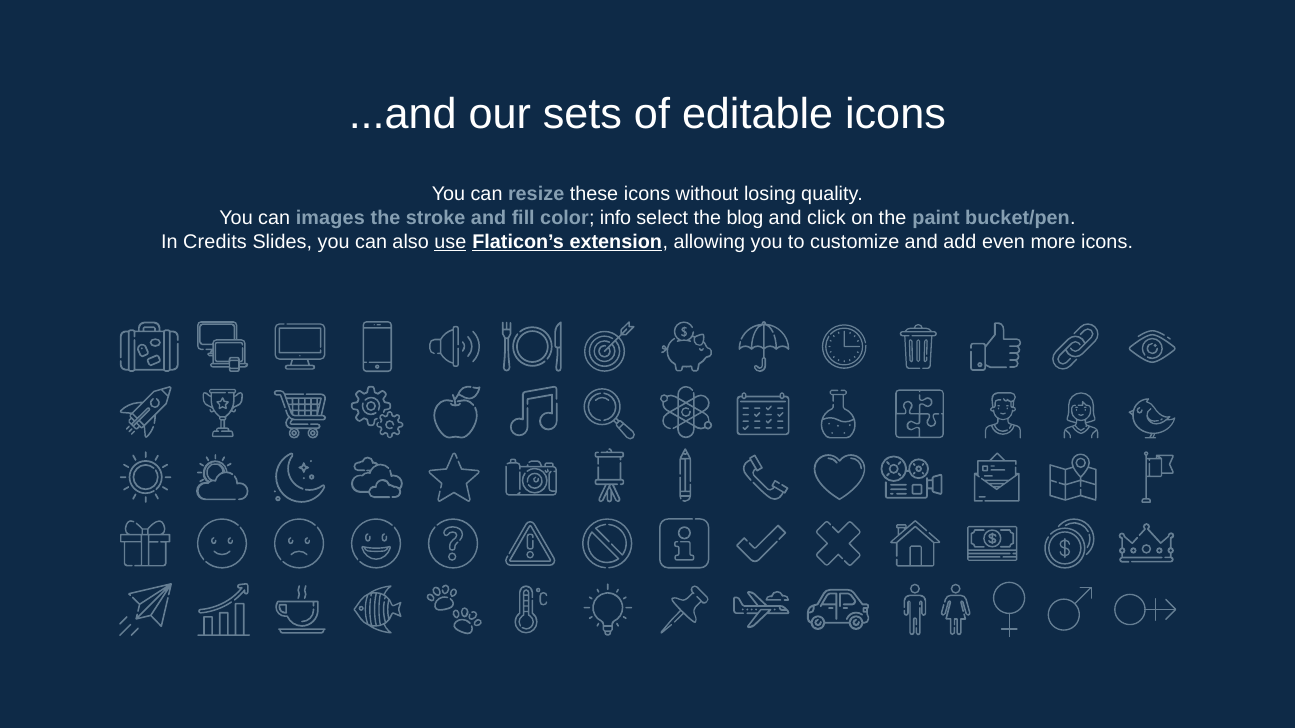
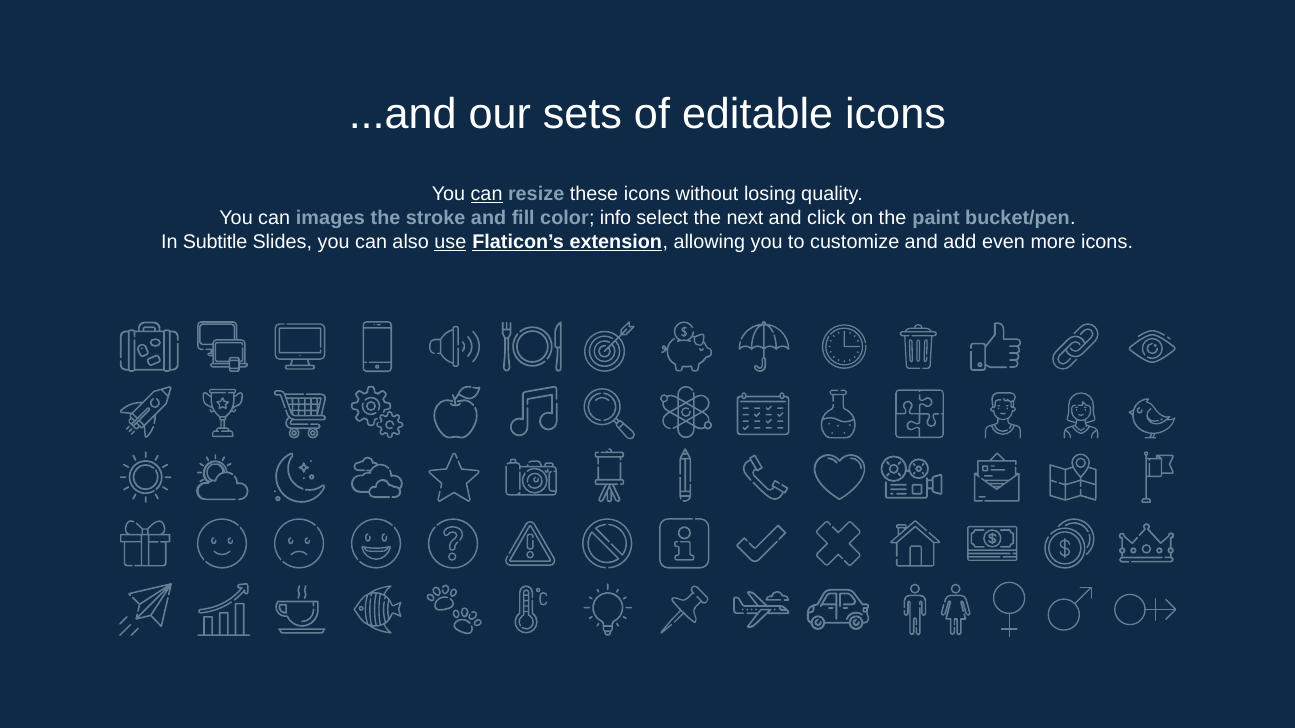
can at (487, 194) underline: none -> present
blog: blog -> next
Credits: Credits -> Subtitle
